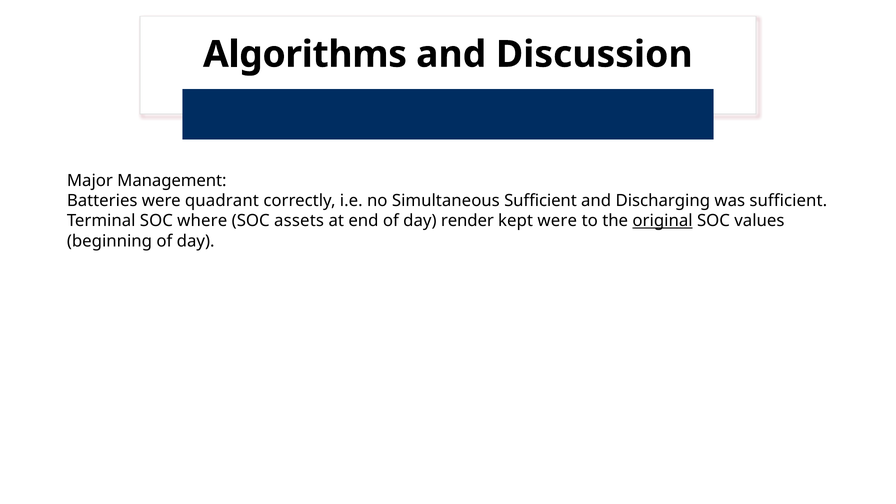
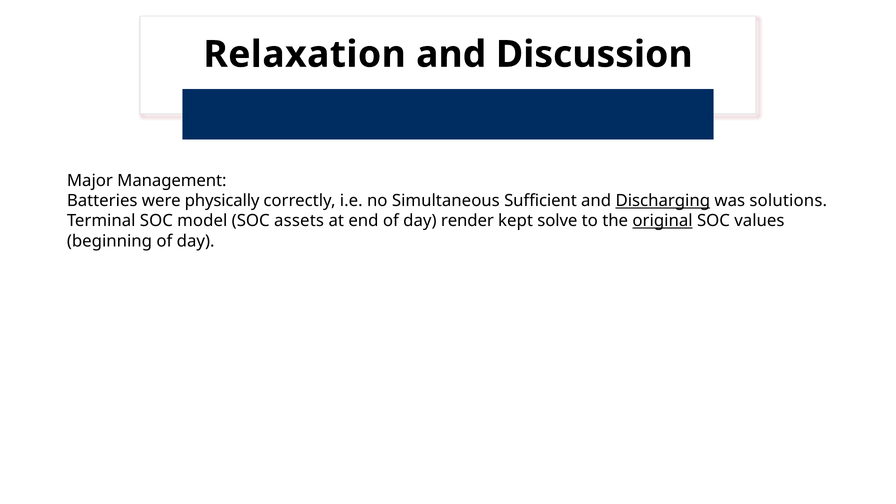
Algorithms: Algorithms -> Relaxation
quadrant: quadrant -> physically
Discharging underline: none -> present
was sufficient: sufficient -> solutions
where: where -> model
kept were: were -> solve
